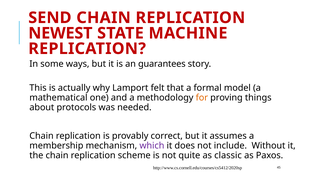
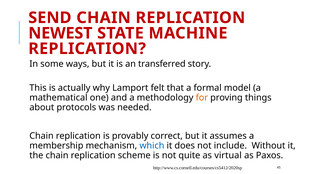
guarantees: guarantees -> transferred
which colour: purple -> blue
classic: classic -> virtual
